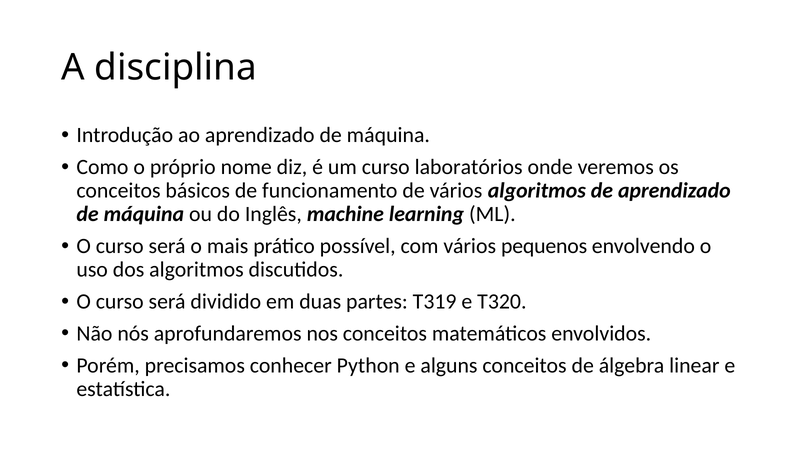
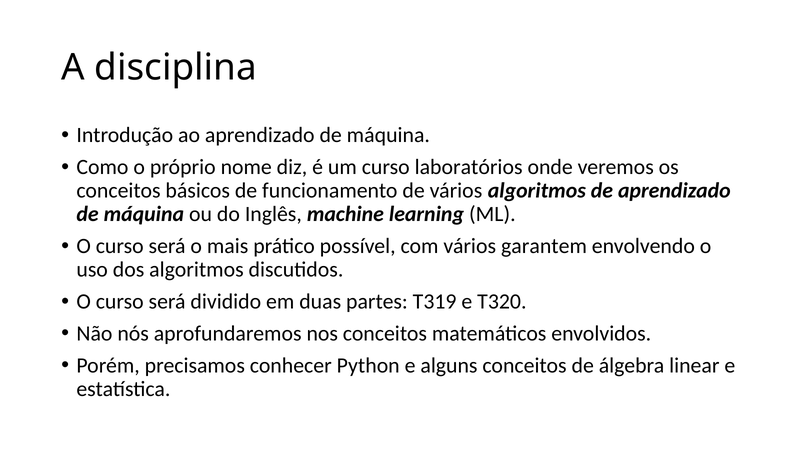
pequenos: pequenos -> garantem
